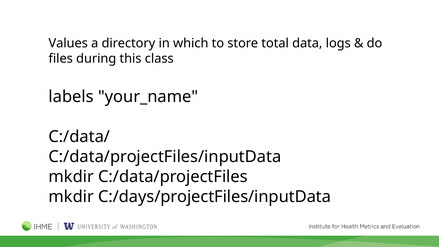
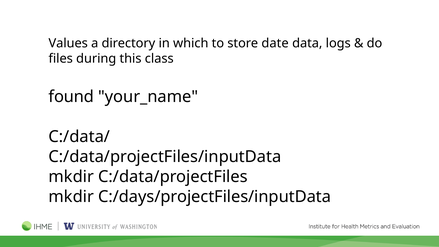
total: total -> date
labels: labels -> found
